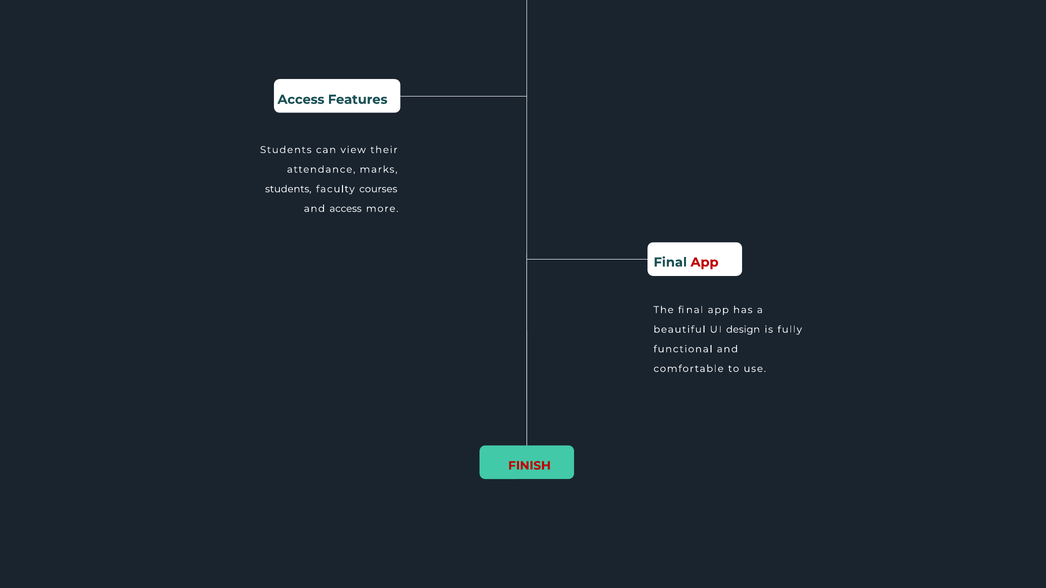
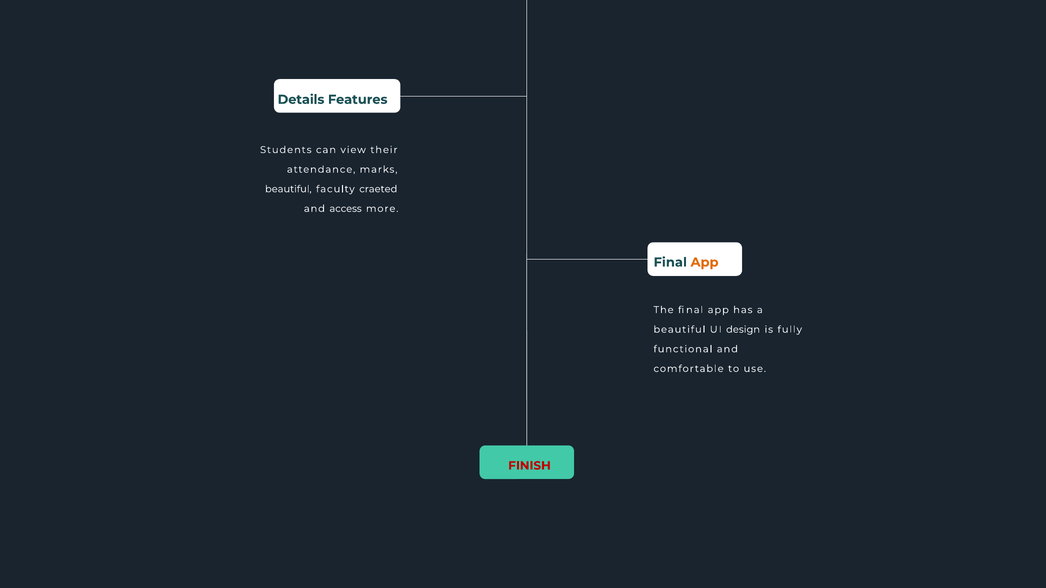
Access at (301, 100): Access -> Details
students at (288, 189): students -> beautiful
courses: courses -> craeted
App at (705, 262) colour: red -> orange
